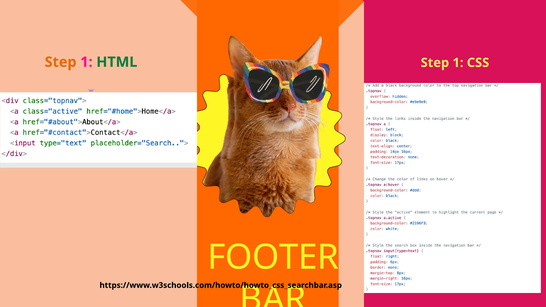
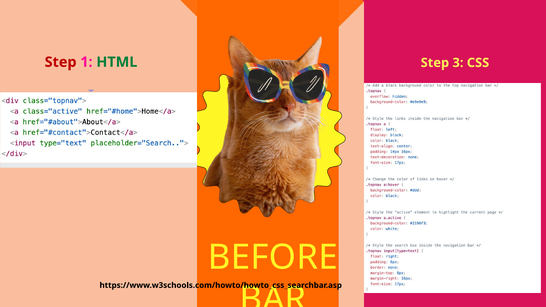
Step at (61, 62) colour: orange -> red
1 at (458, 63): 1 -> 3
FOOTER: FOOTER -> BEFORE
